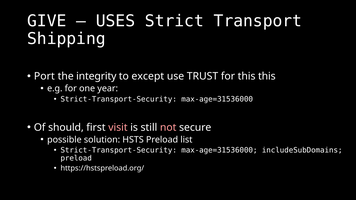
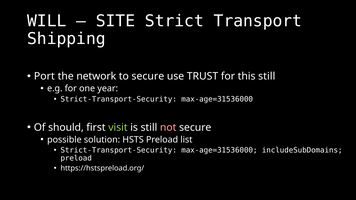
GIVE: GIVE -> WILL
USES: USES -> SITE
integrity: integrity -> network
to except: except -> secure
this this: this -> still
visit colour: pink -> light green
